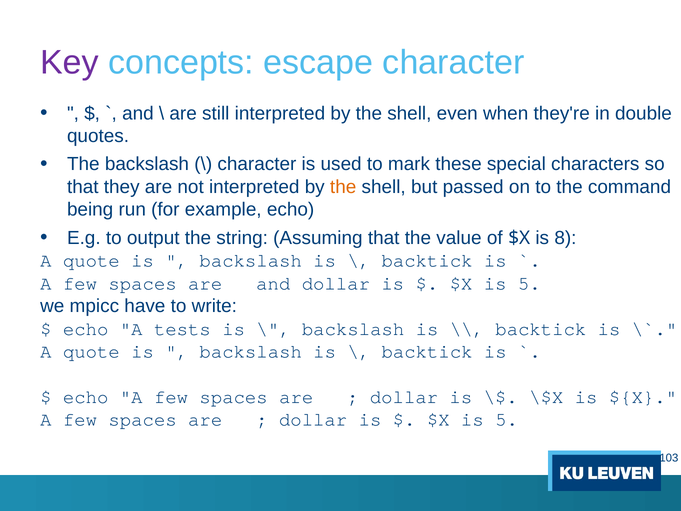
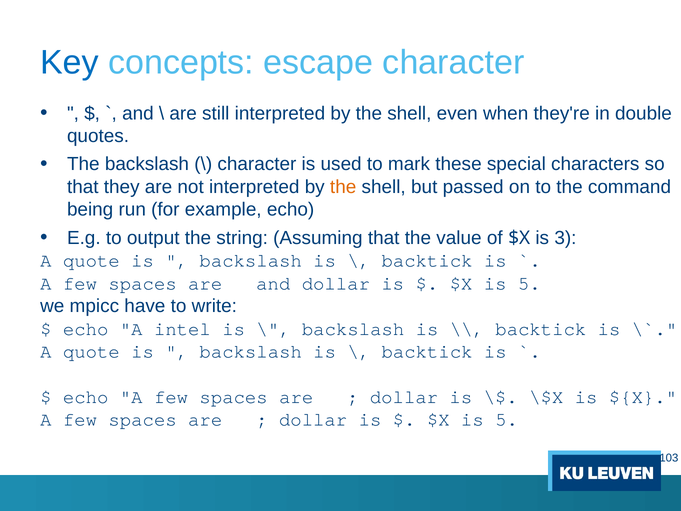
Key colour: purple -> blue
8: 8 -> 3
tests: tests -> intel
